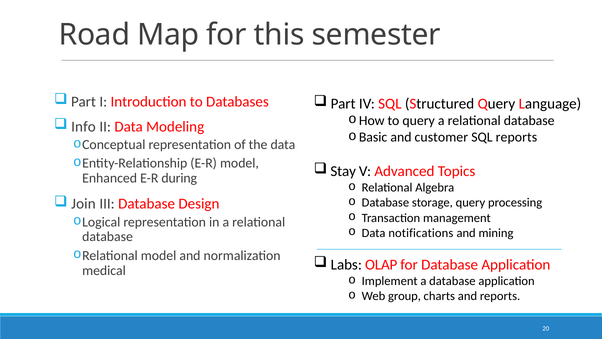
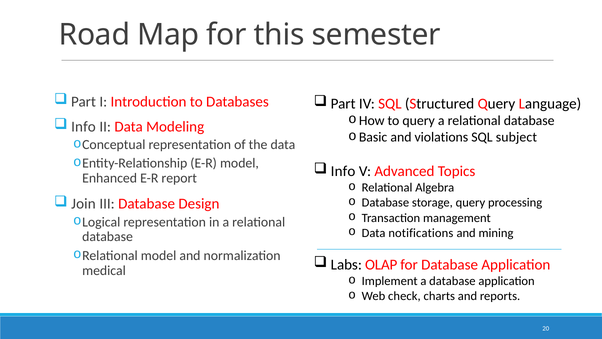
customer: customer -> violations
SQL reports: reports -> subject
Stay at (343, 171): Stay -> Info
during: during -> report
group: group -> check
